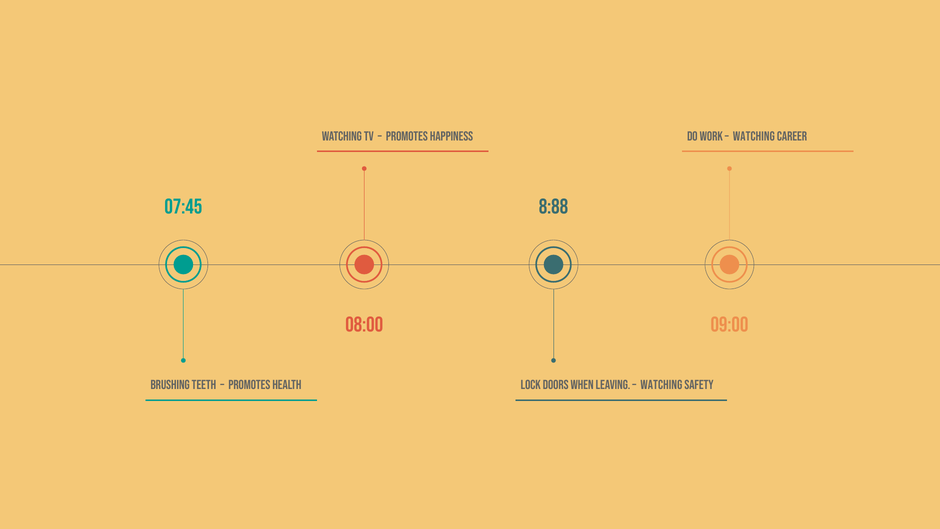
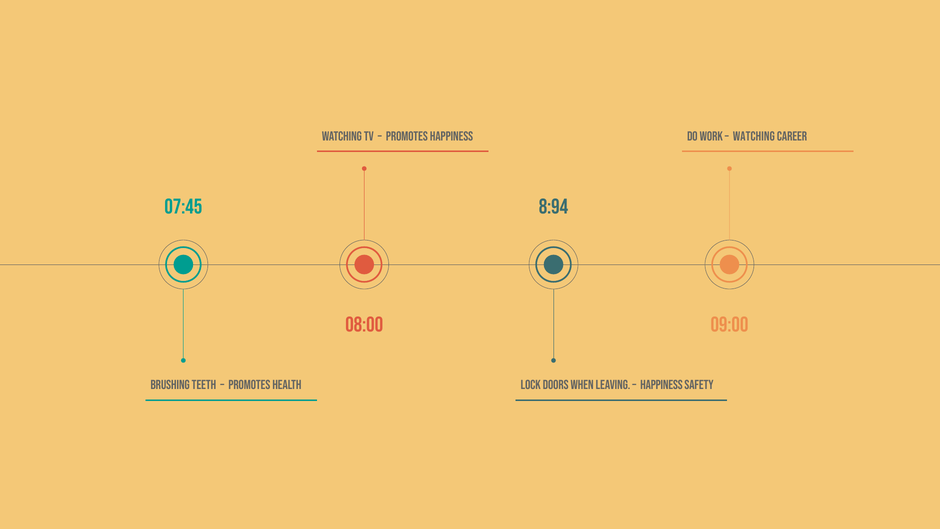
8:88: 8:88 -> 8:94
Watching at (661, 385): Watching -> Happiness
